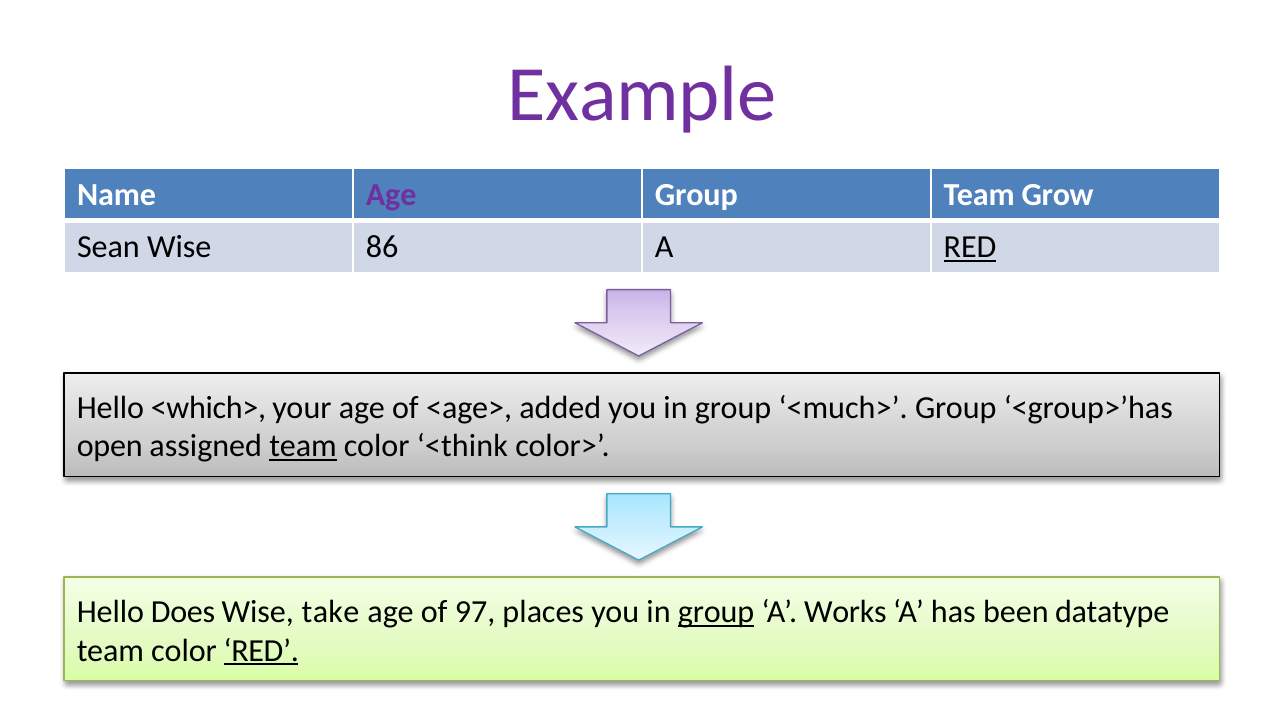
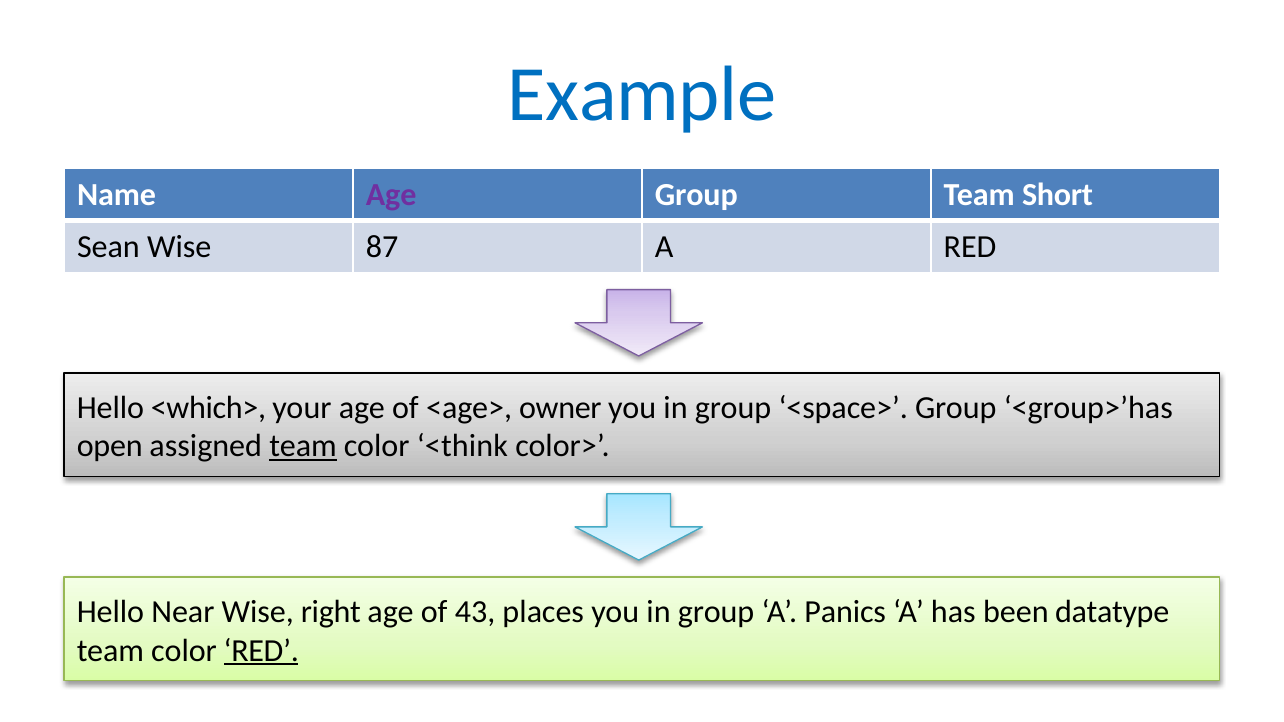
Example colour: purple -> blue
Grow: Grow -> Short
86: 86 -> 87
RED at (970, 247) underline: present -> none
added: added -> owner
<much>: <much> -> <space>
Does: Does -> Near
take: take -> right
97: 97 -> 43
group at (716, 612) underline: present -> none
Works: Works -> Panics
